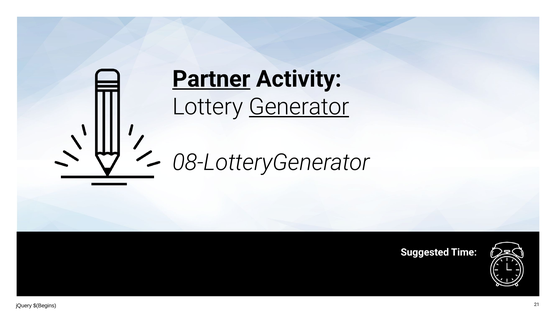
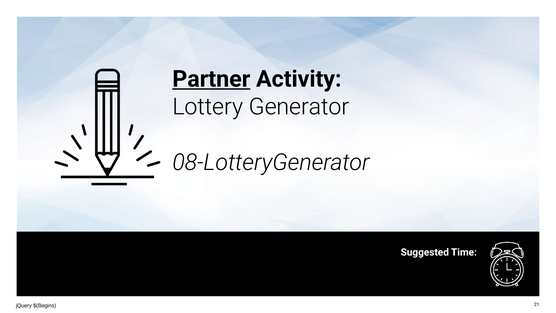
Generator underline: present -> none
